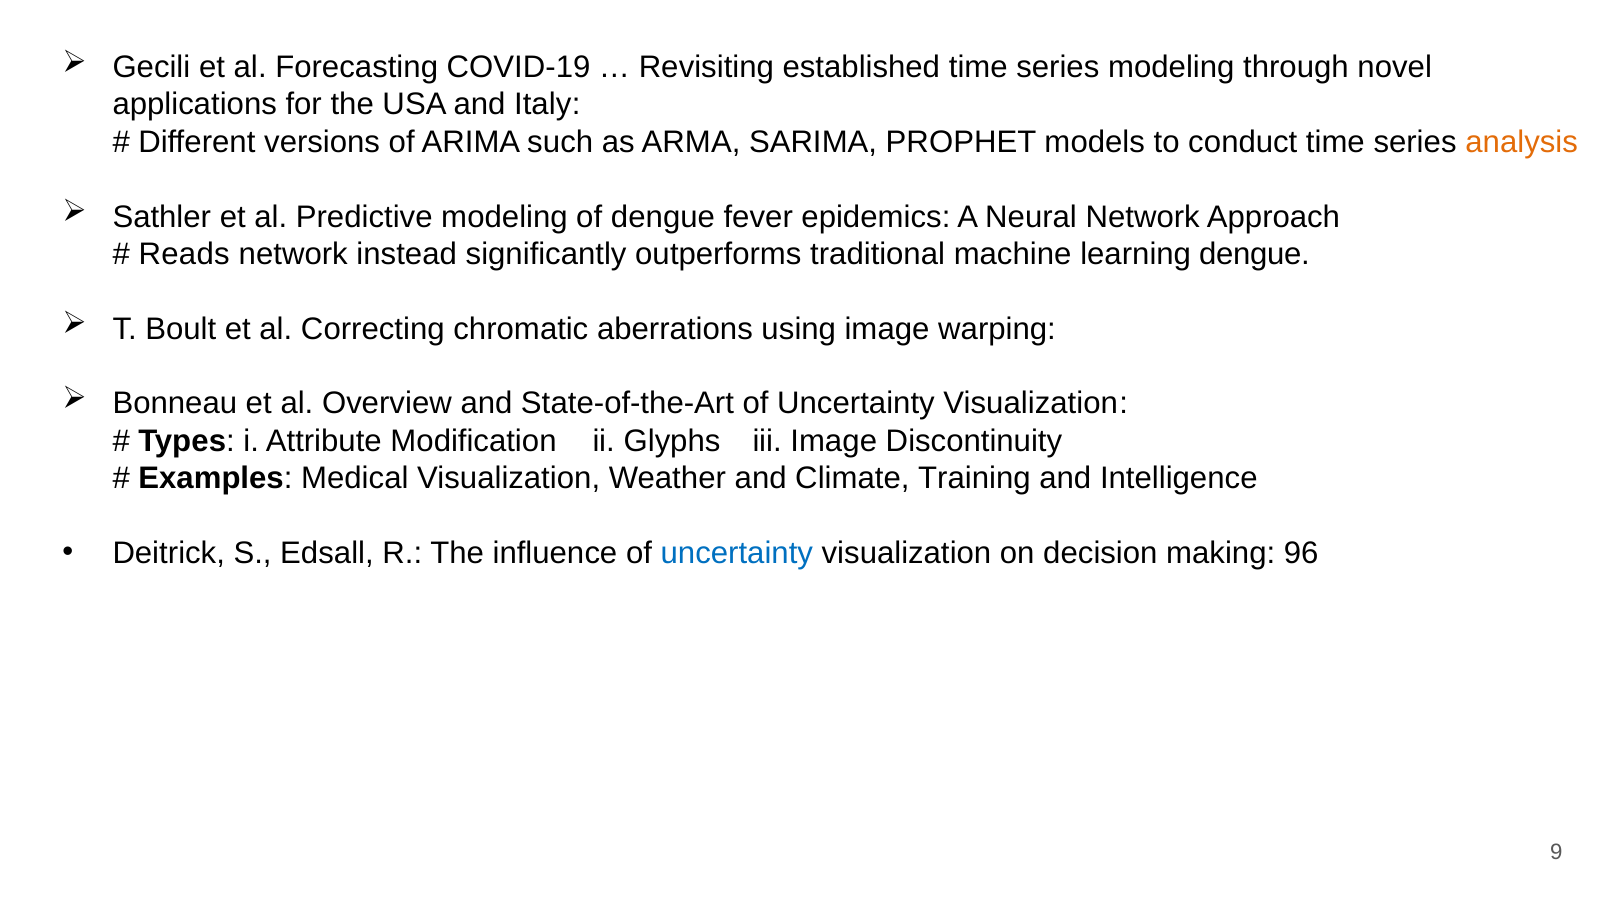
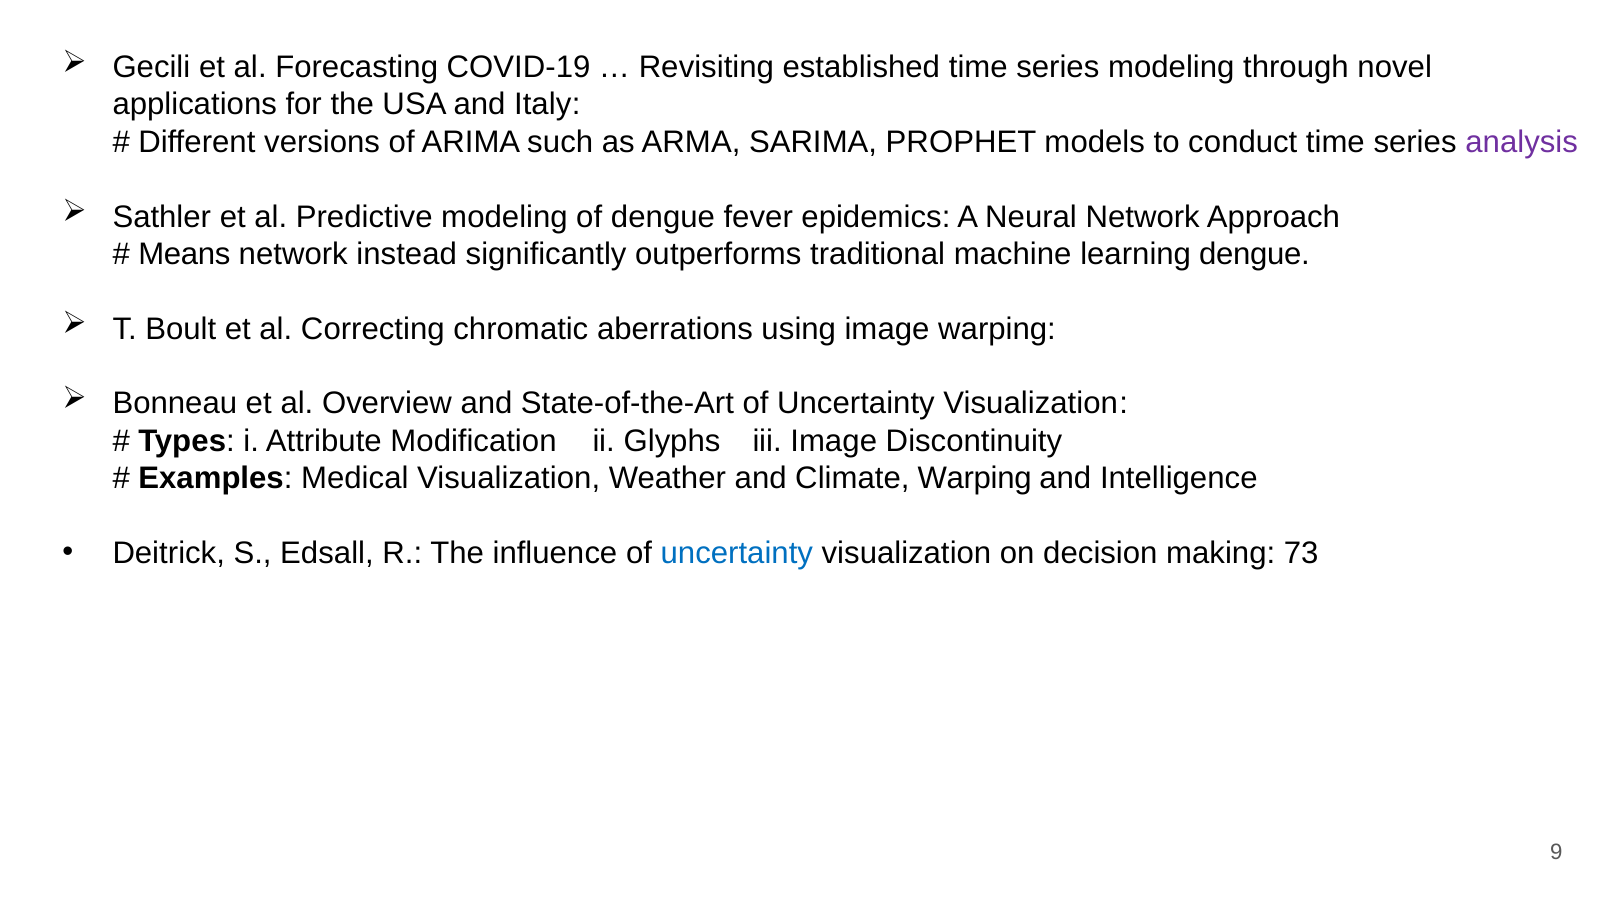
analysis colour: orange -> purple
Reads: Reads -> Means
Climate Training: Training -> Warping
96: 96 -> 73
